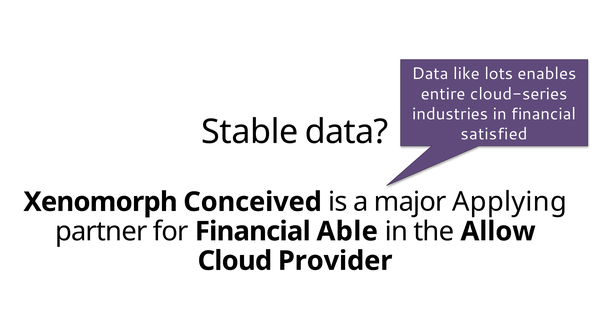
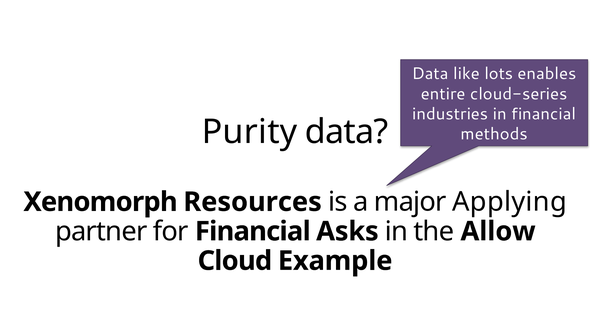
Stable: Stable -> Purity
satisfied: satisfied -> methods
Conceived: Conceived -> Resources
Able: Able -> Asks
Provider: Provider -> Example
